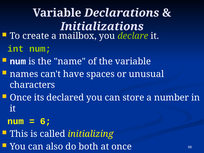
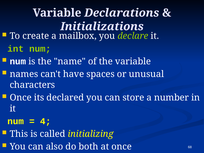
6: 6 -> 4
